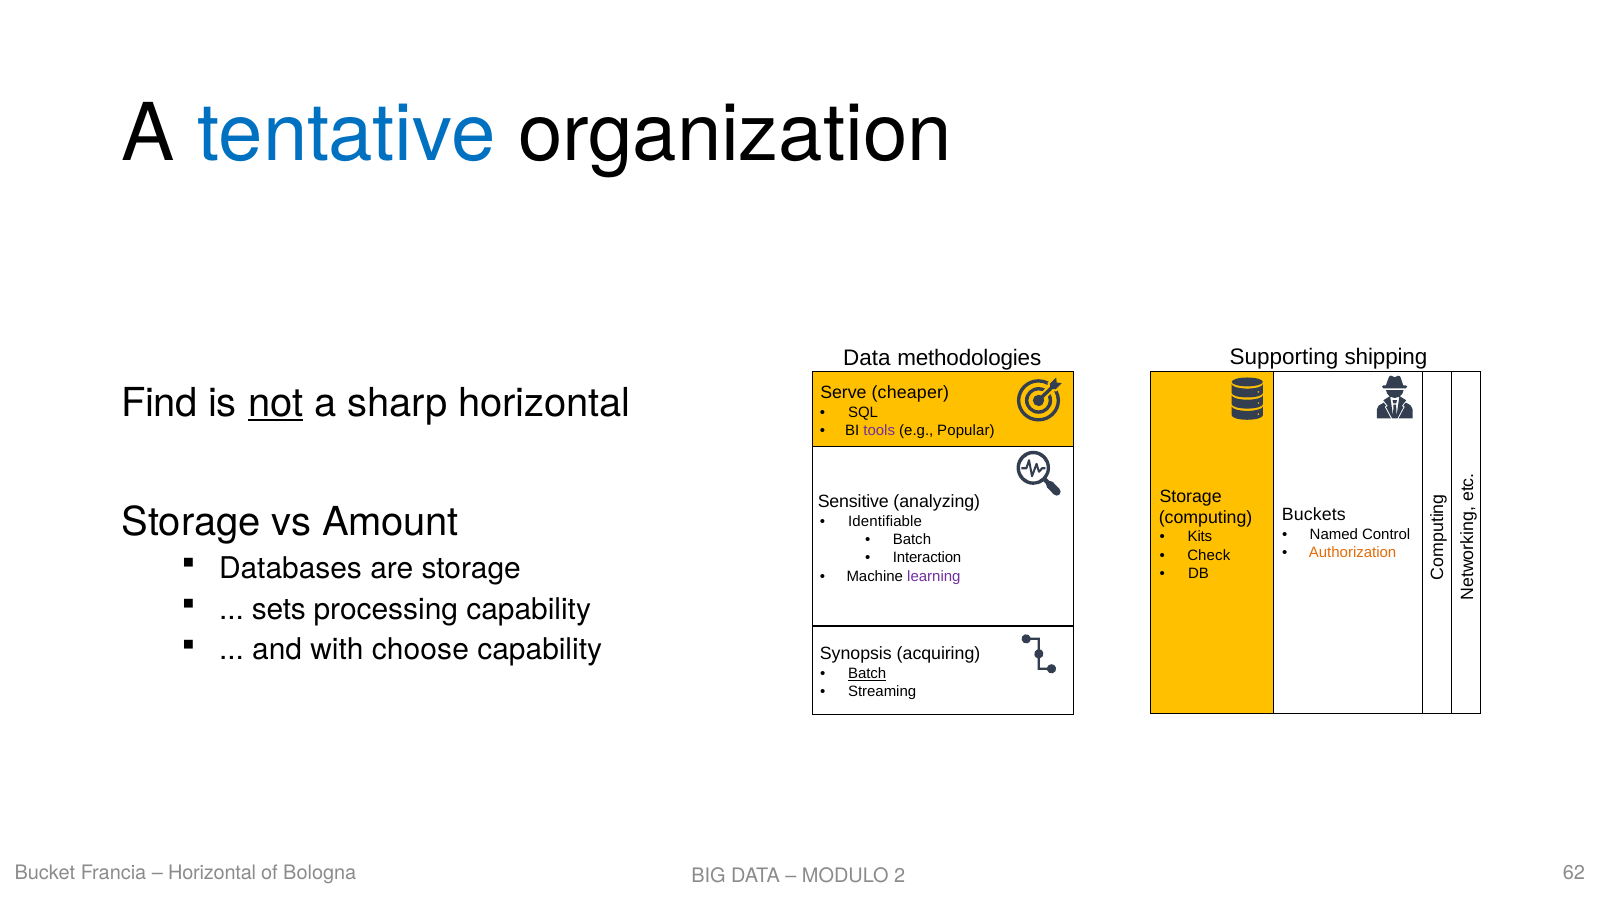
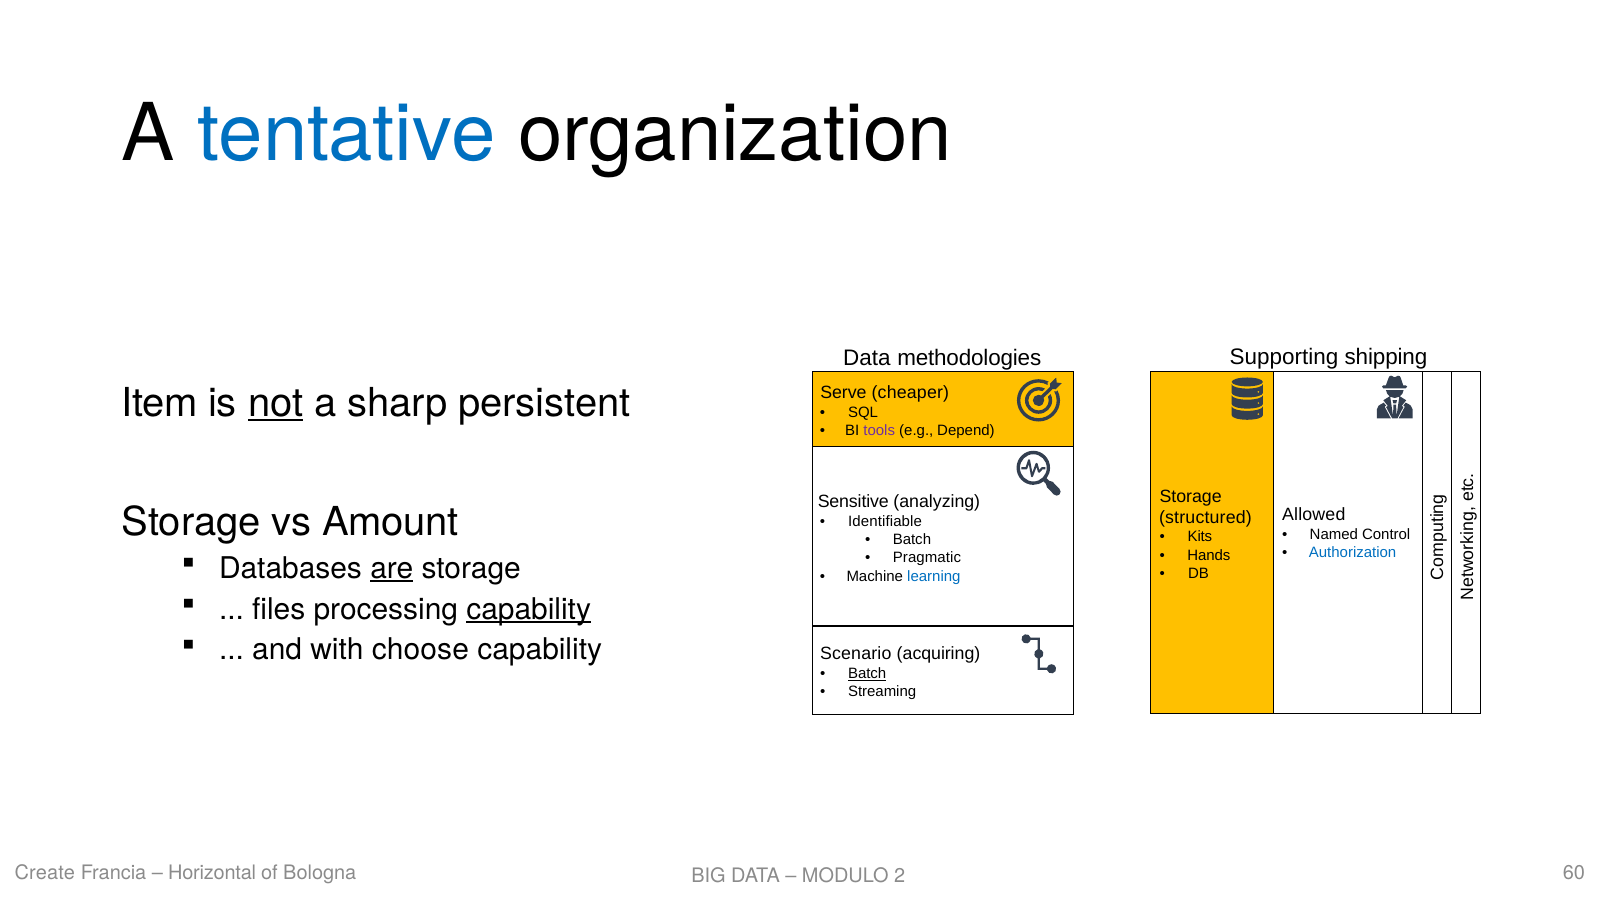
Find: Find -> Item
sharp horizontal: horizontal -> persistent
Popular: Popular -> Depend
Buckets: Buckets -> Allowed
computing: computing -> structured
Authorization colour: orange -> blue
Check: Check -> Hands
Interaction: Interaction -> Pragmatic
are underline: none -> present
learning colour: purple -> blue
sets: sets -> files
capability at (529, 609) underline: none -> present
Synopsis: Synopsis -> Scenario
Bucket: Bucket -> Create
62: 62 -> 60
